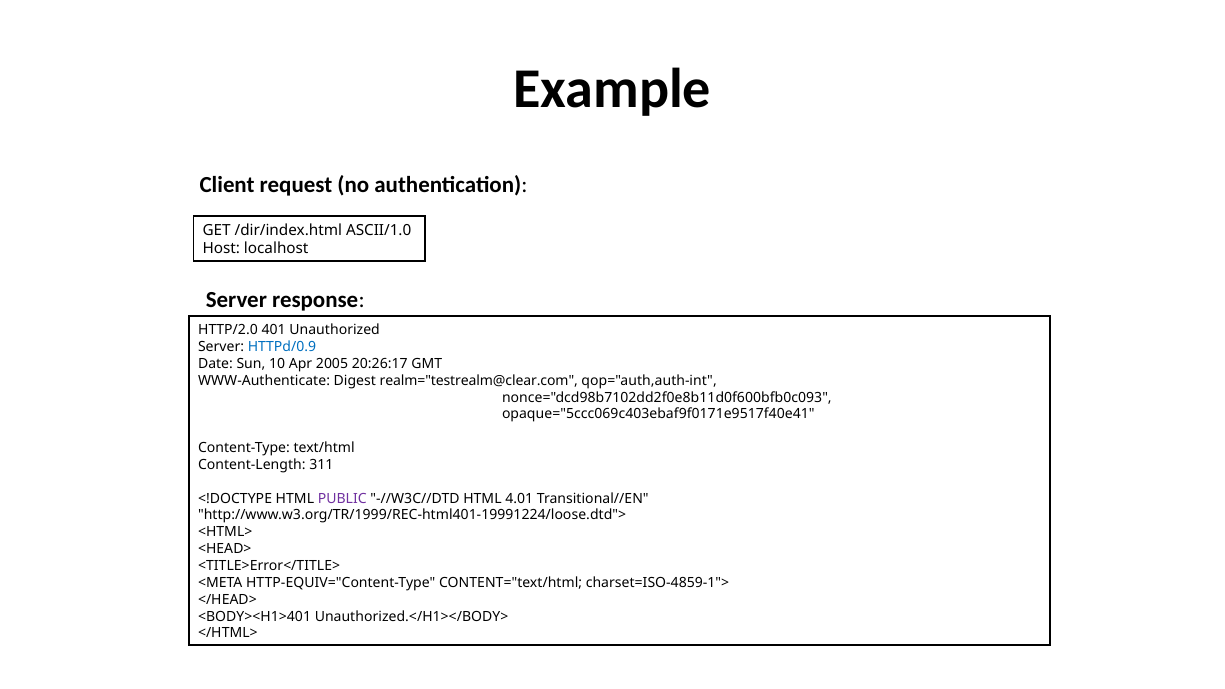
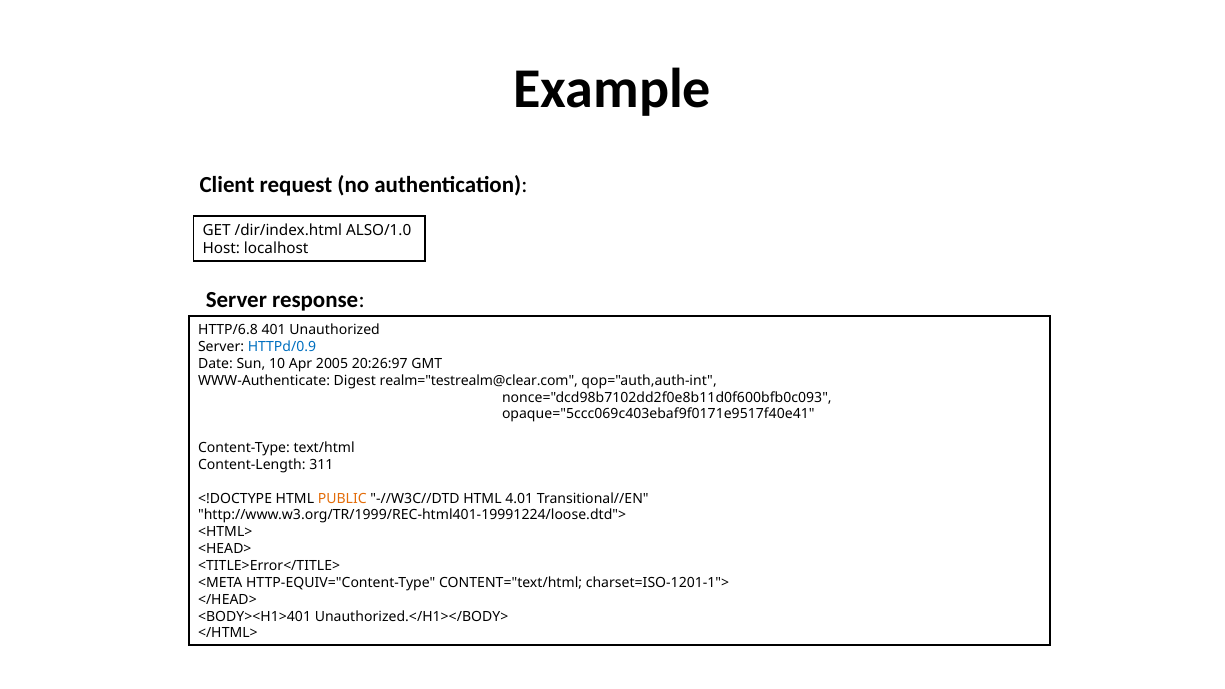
ASCII/1.0: ASCII/1.0 -> ALSO/1.0
HTTP/2.0: HTTP/2.0 -> HTTP/6.8
20:26:17: 20:26:17 -> 20:26:97
PUBLIC colour: purple -> orange
charset=ISO-4859-1">: charset=ISO-4859-1"> -> charset=ISO-1201-1">
